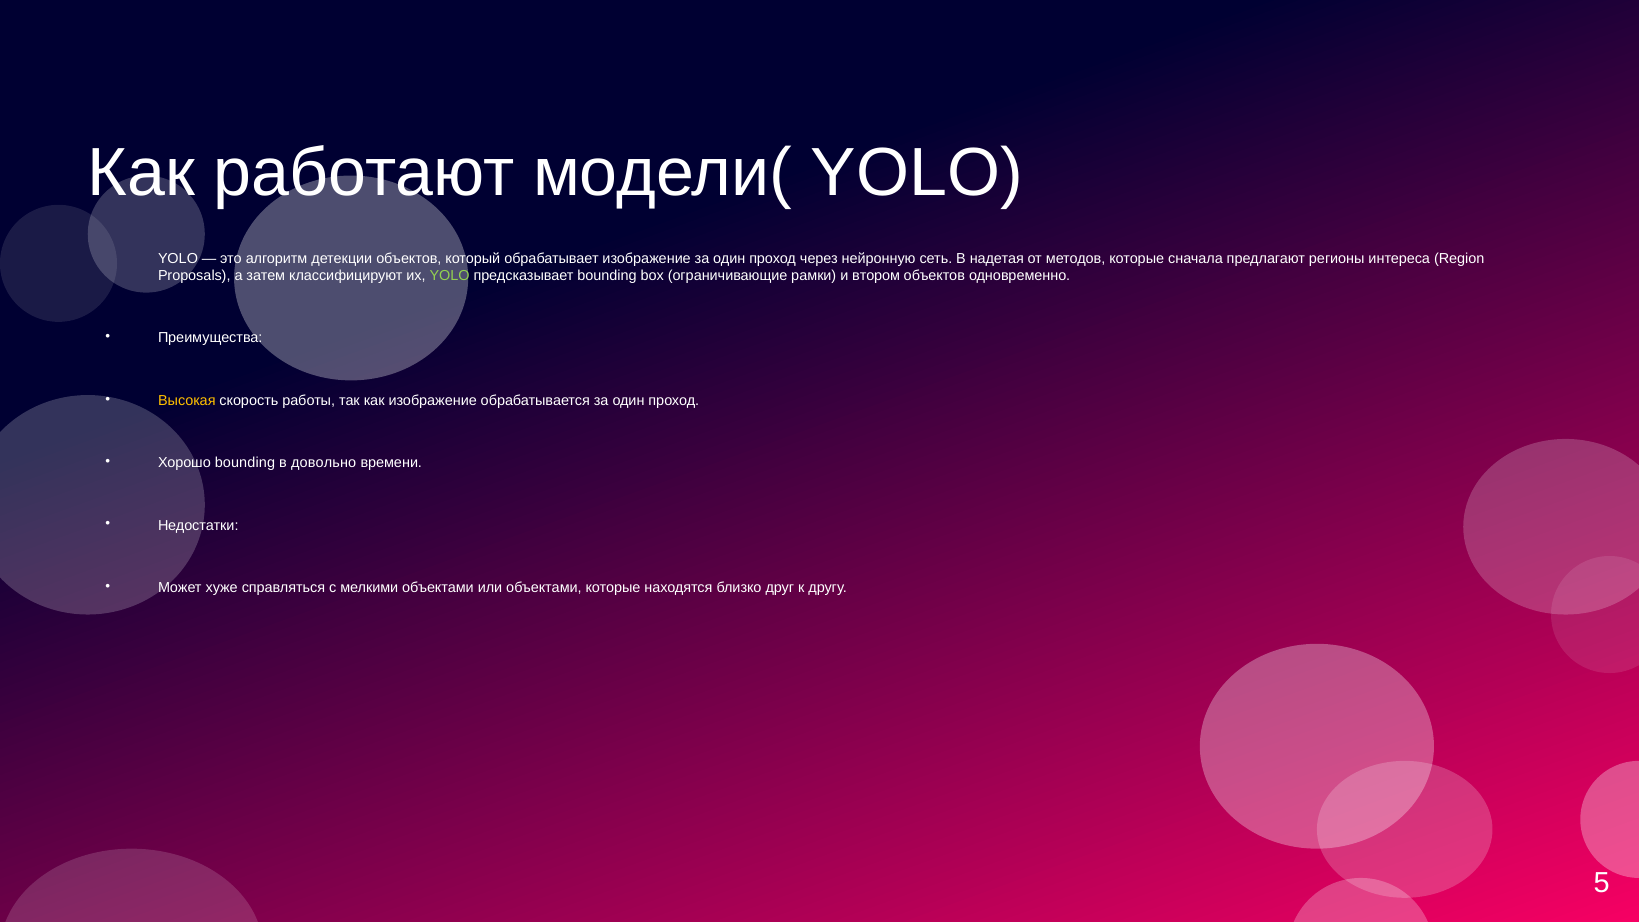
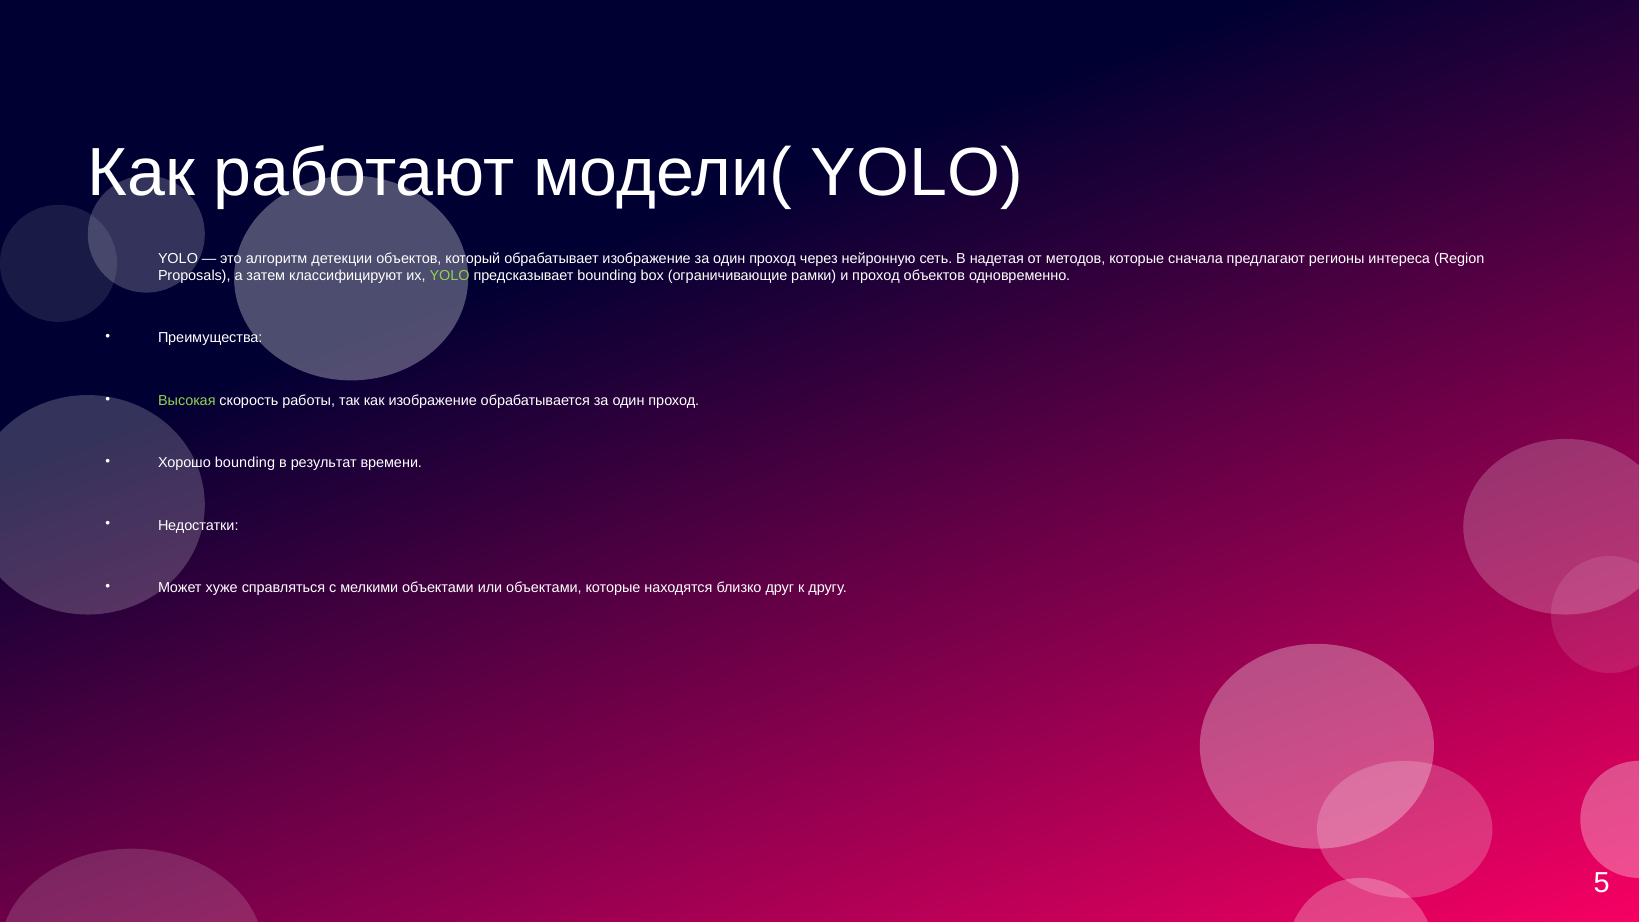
и втором: втором -> проход
Высокая colour: yellow -> light green
довольно: довольно -> результат
